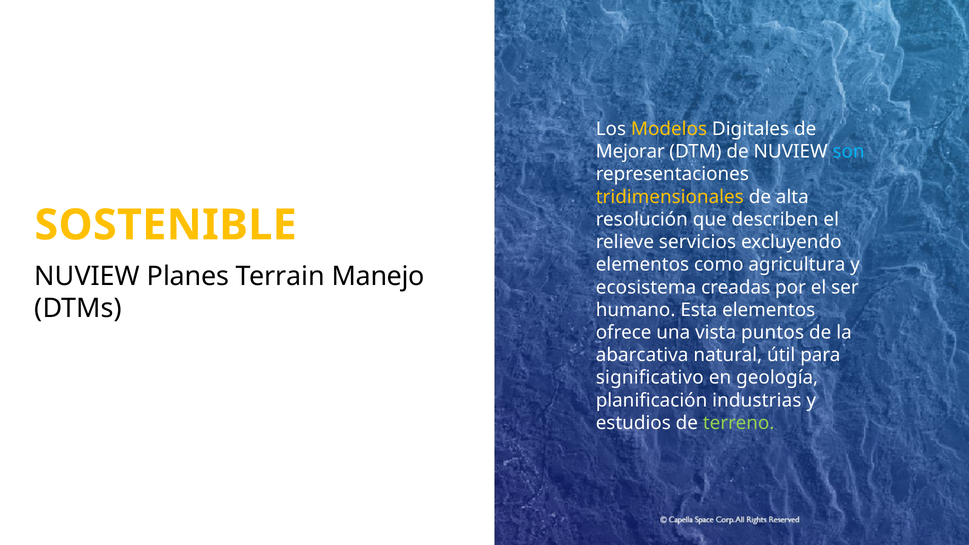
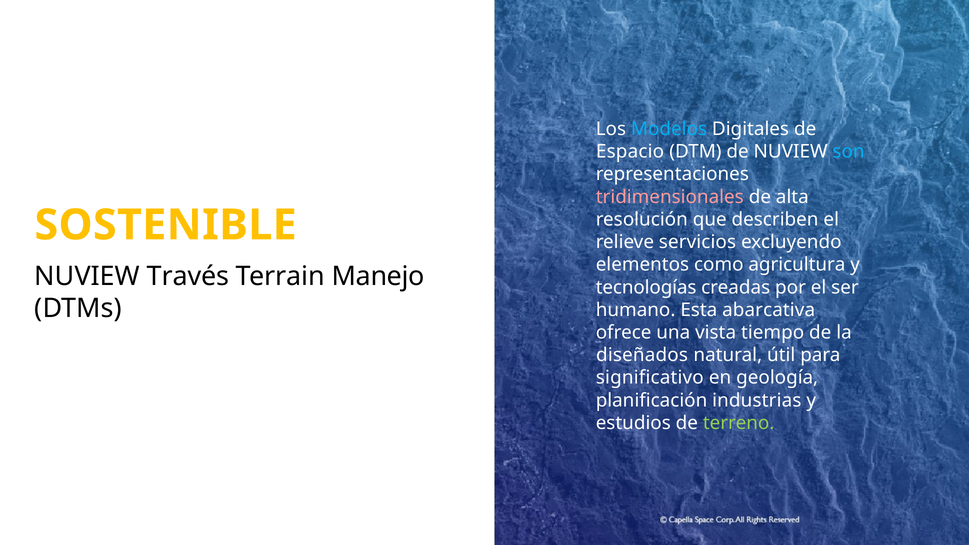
Modelos colour: yellow -> light blue
Mejorar: Mejorar -> Espacio
tridimensionales colour: yellow -> pink
Planes: Planes -> Través
ecosistema: ecosistema -> tecnologías
Esta elementos: elementos -> abarcativa
puntos: puntos -> tiempo
abarcativa: abarcativa -> diseñados
